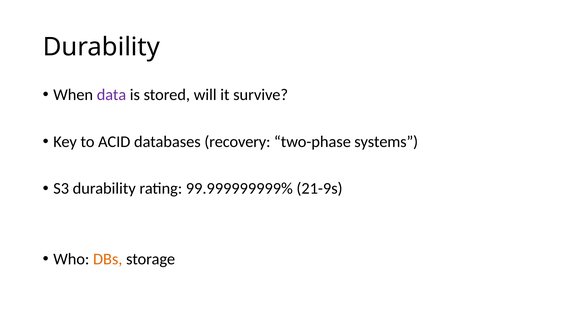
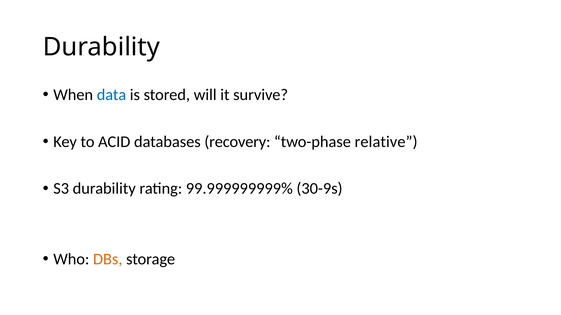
data colour: purple -> blue
systems: systems -> relative
21-9s: 21-9s -> 30-9s
